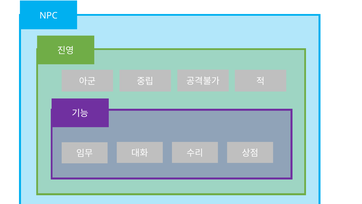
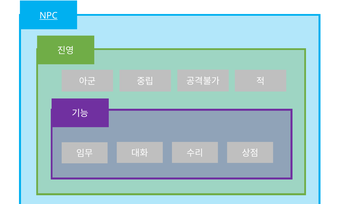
NPC underline: none -> present
